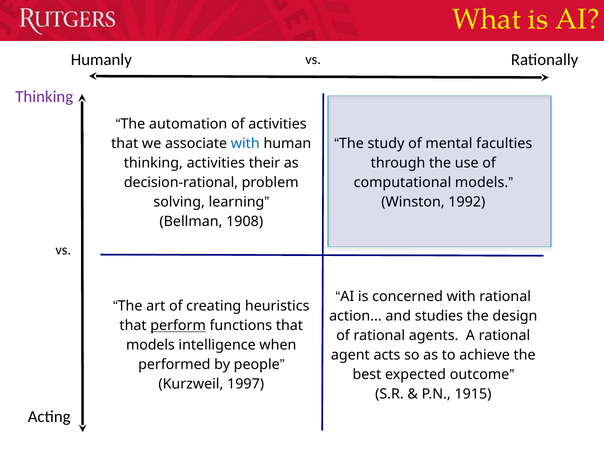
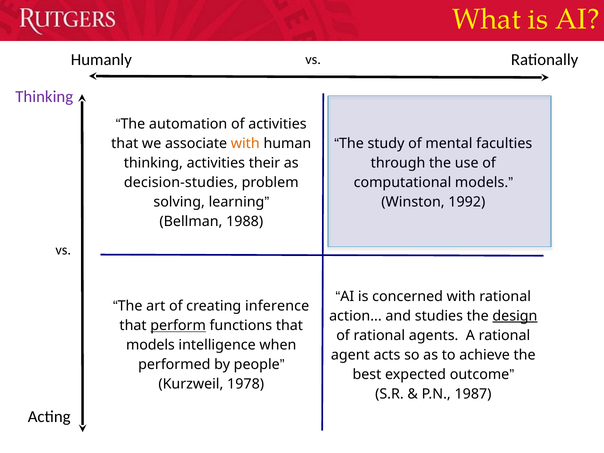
with at (245, 143) colour: blue -> orange
decision-rational: decision-rational -> decision-studies
1908: 1908 -> 1988
heuristics: heuristics -> inference
design underline: none -> present
1997: 1997 -> 1978
1915: 1915 -> 1987
